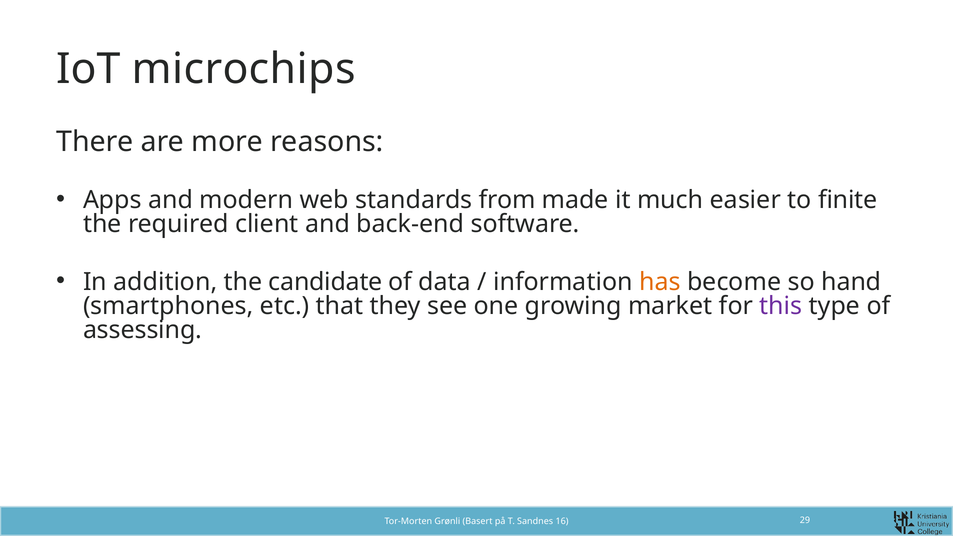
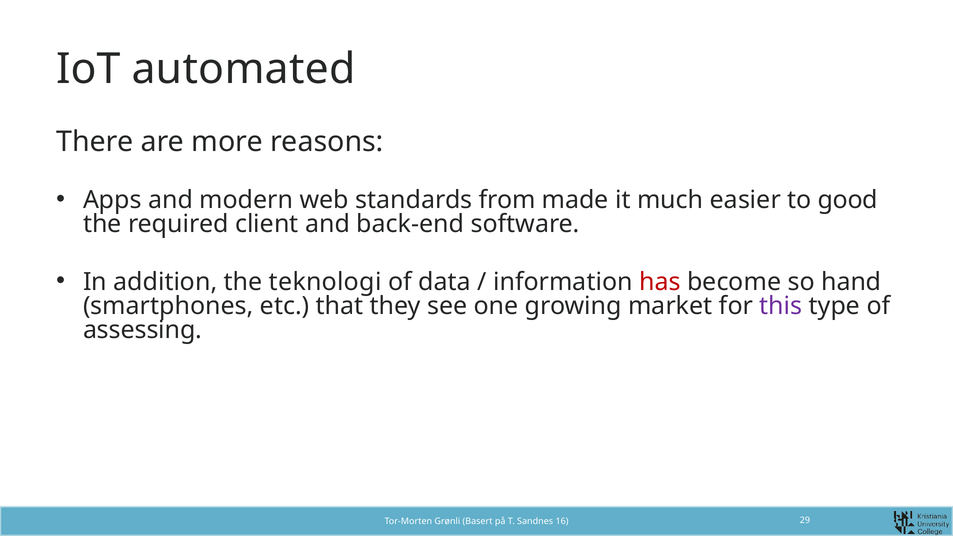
microchips: microchips -> automated
finite: finite -> good
candidate: candidate -> teknologi
has colour: orange -> red
